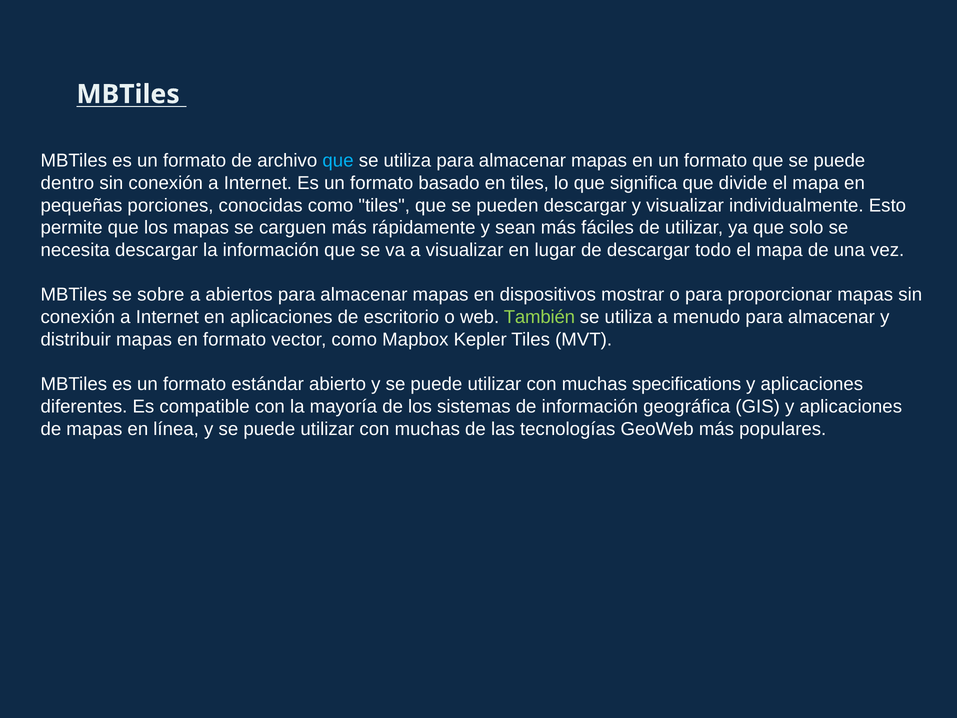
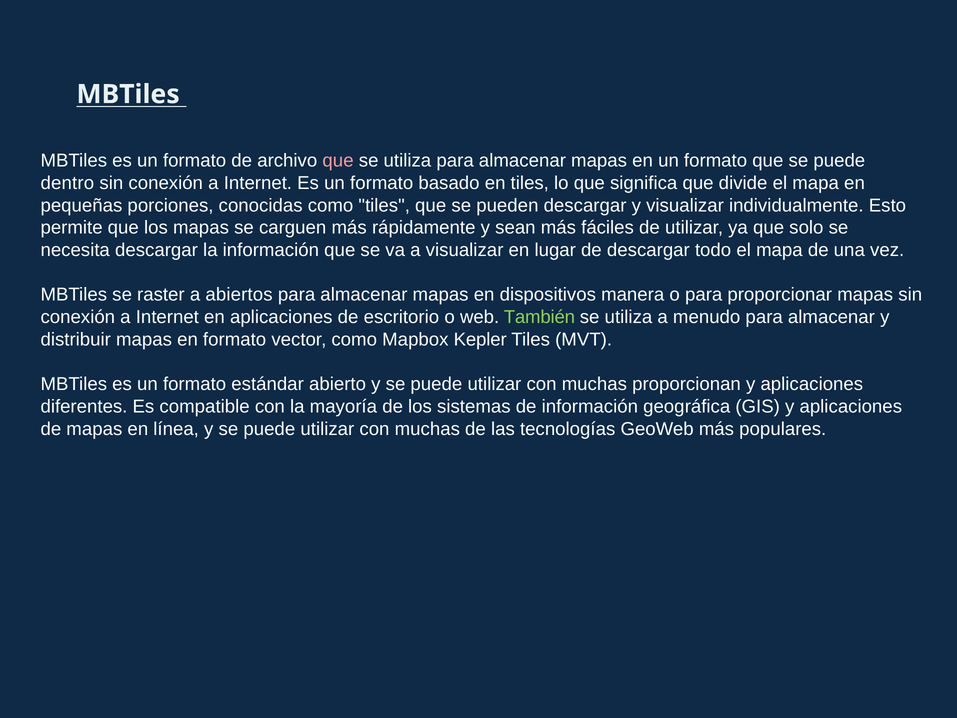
que at (338, 161) colour: light blue -> pink
sobre: sobre -> raster
mostrar: mostrar -> manera
specifications: specifications -> proporcionan
